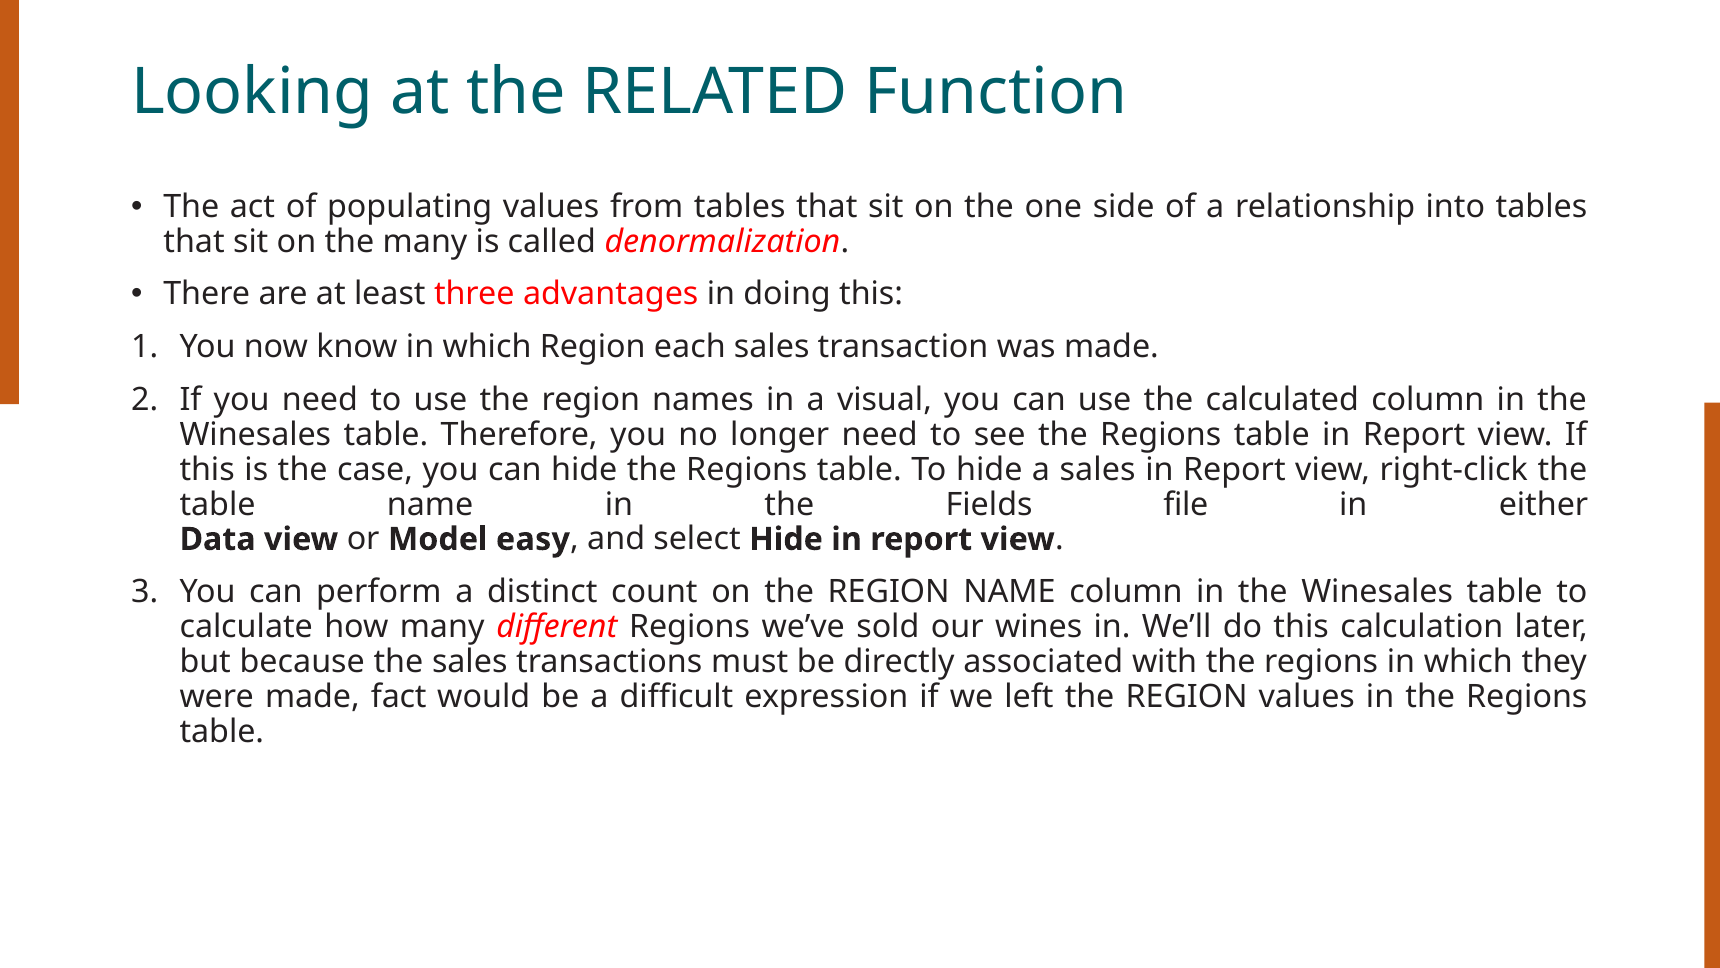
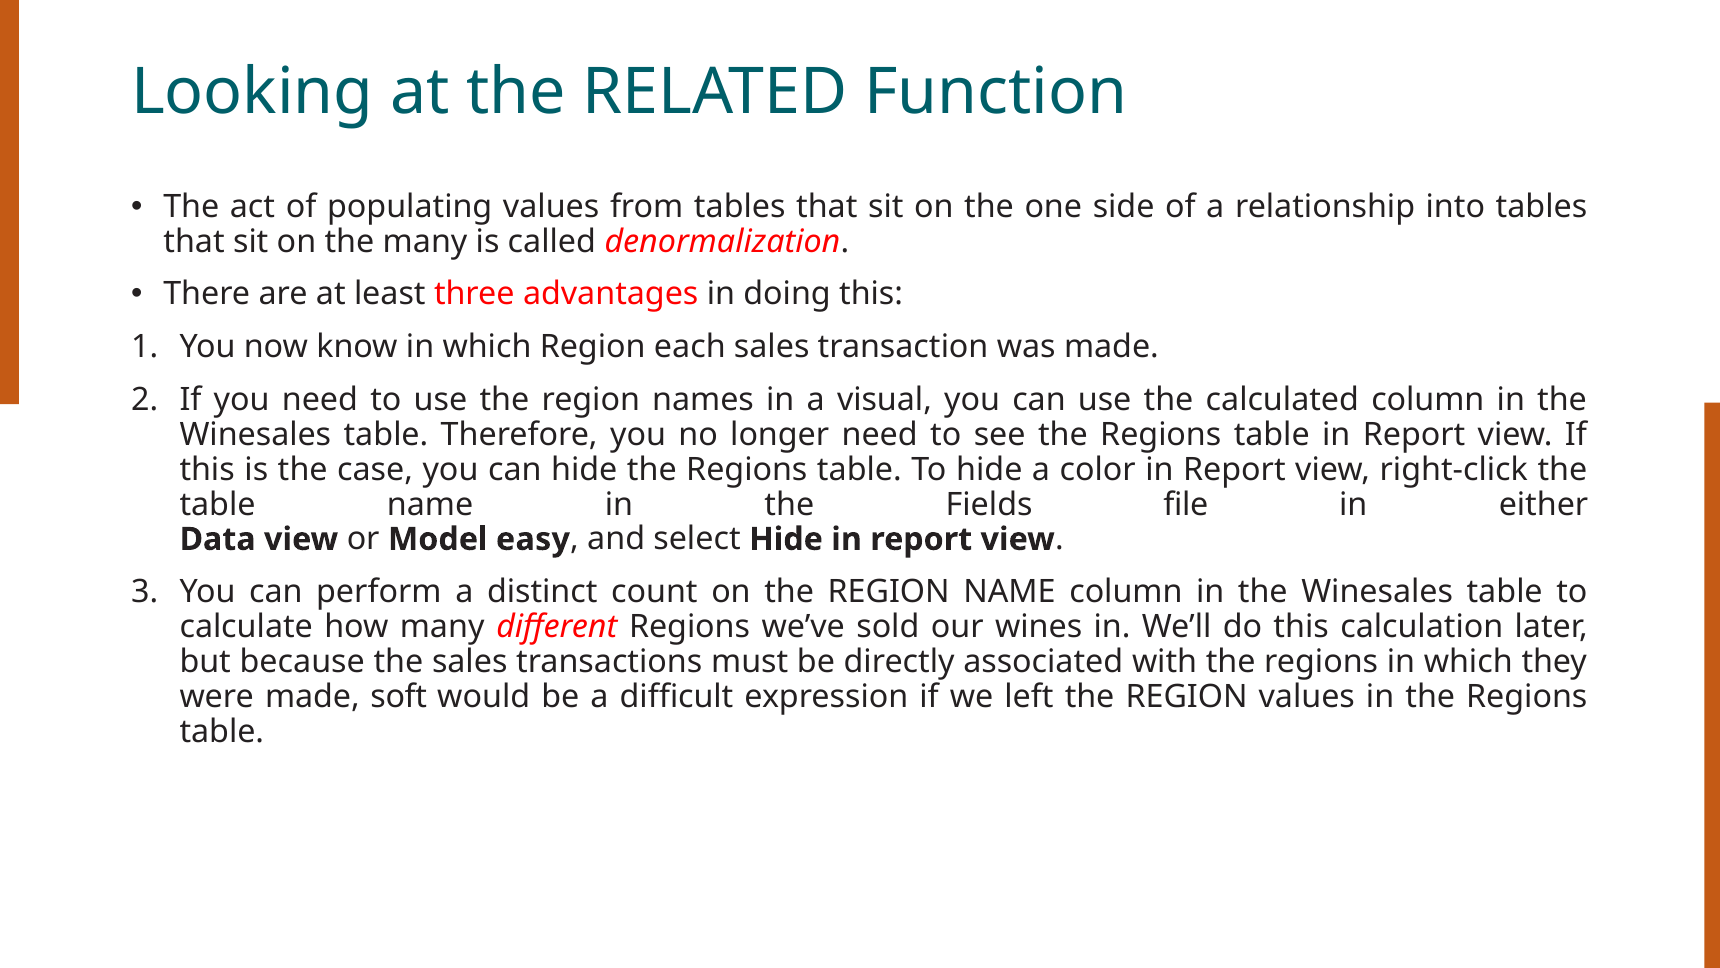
a sales: sales -> color
fact: fact -> soft
